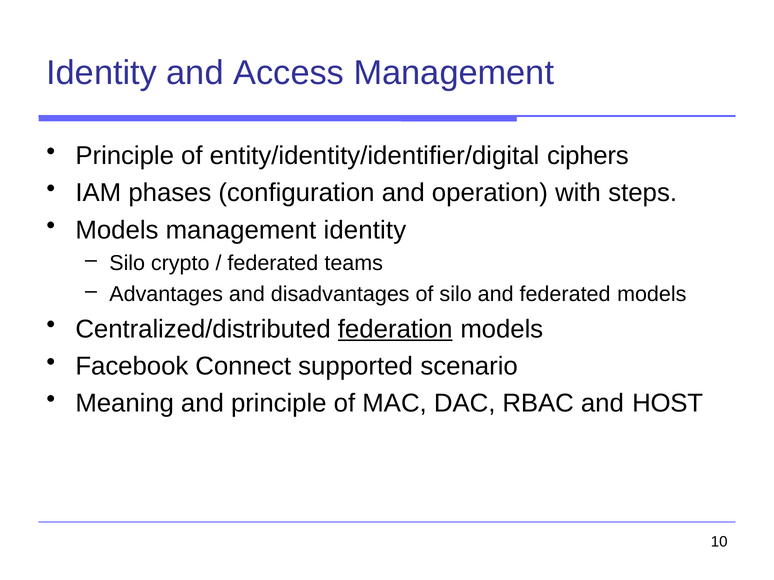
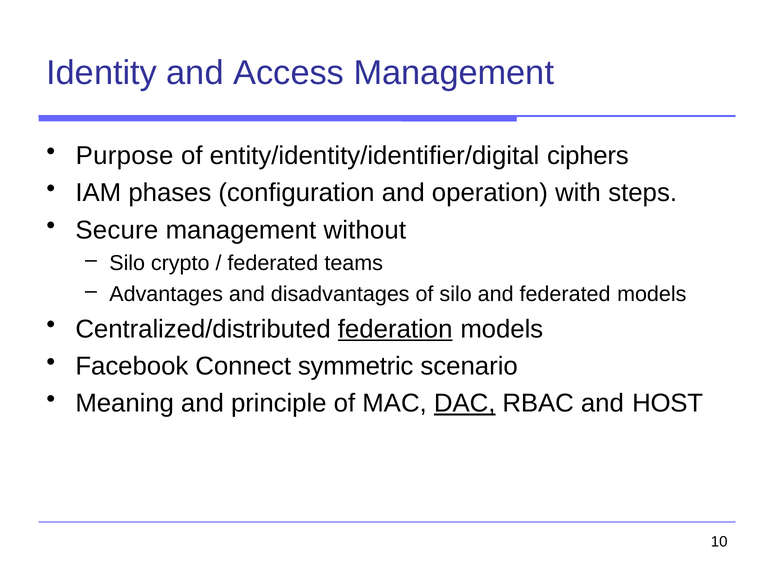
Principle at (125, 156): Principle -> Purpose
Models at (117, 230): Models -> Secure
management identity: identity -> without
supported: supported -> symmetric
DAC underline: none -> present
